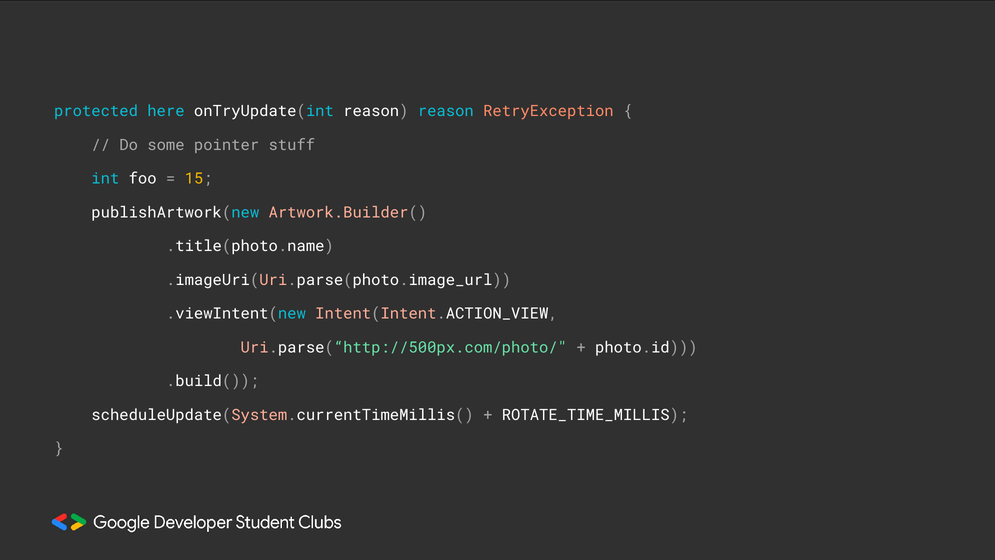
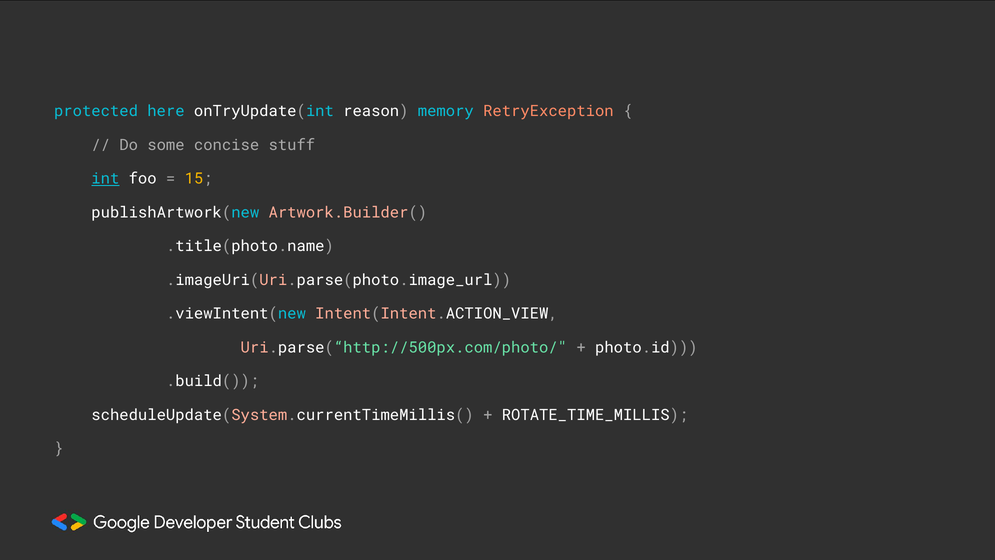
reason reason: reason -> memory
pointer: pointer -> concise
int underline: none -> present
